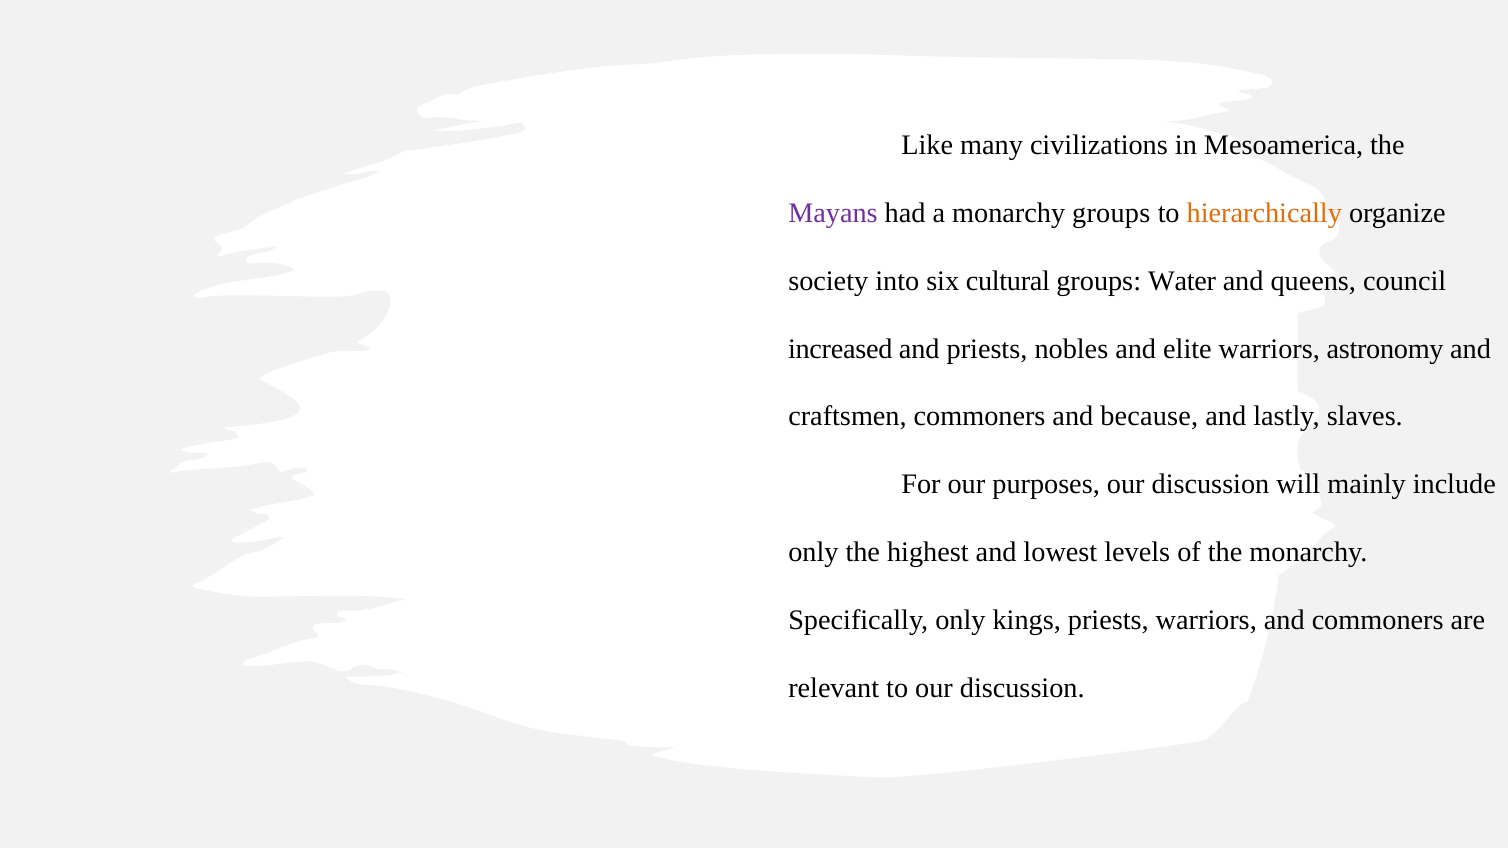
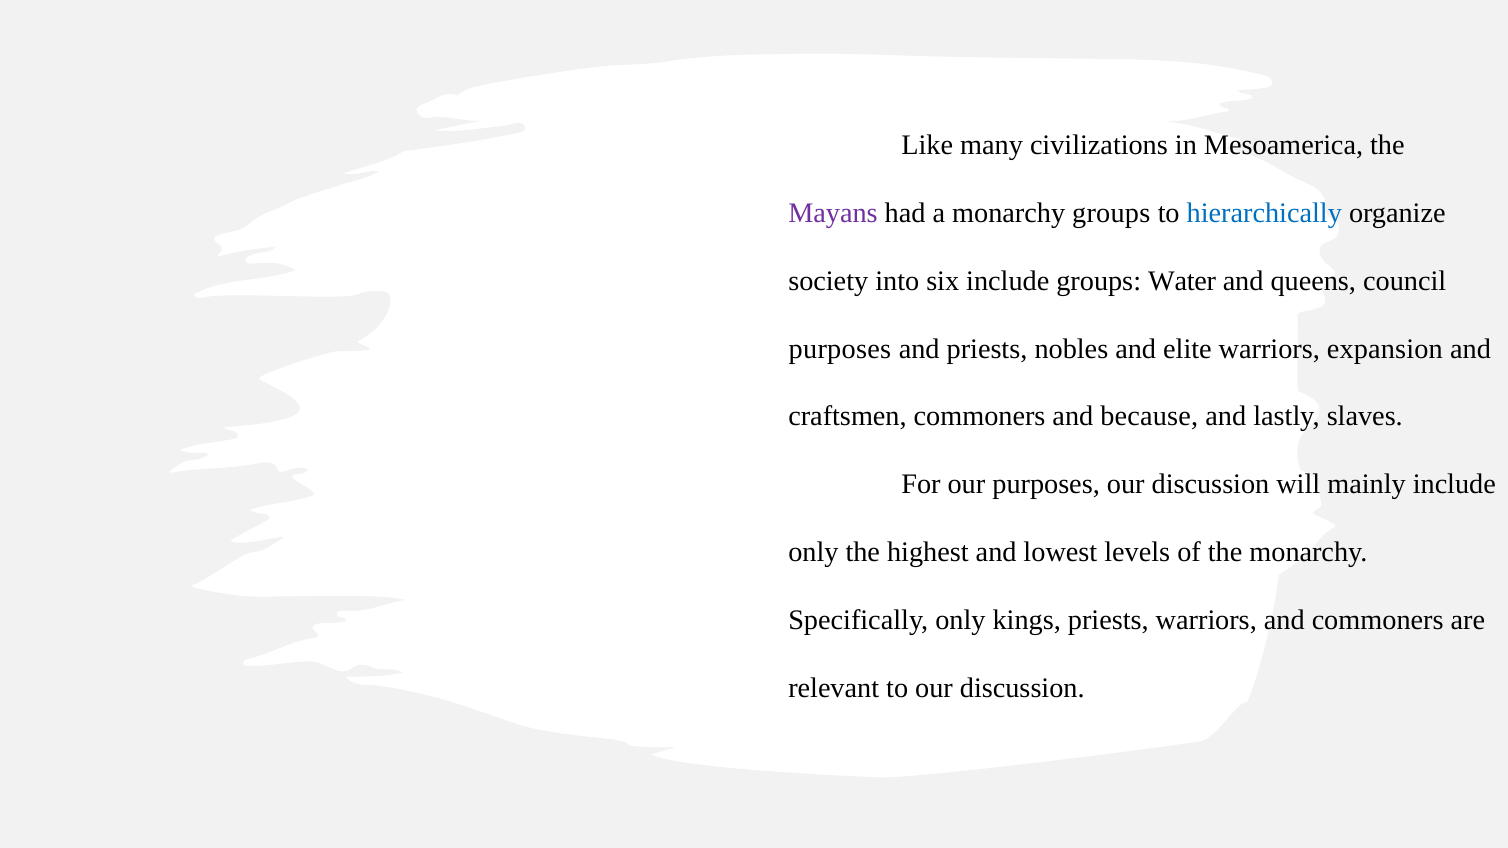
hierarchically colour: orange -> blue
six cultural: cultural -> include
increased at (840, 349): increased -> purposes
astronomy: astronomy -> expansion
